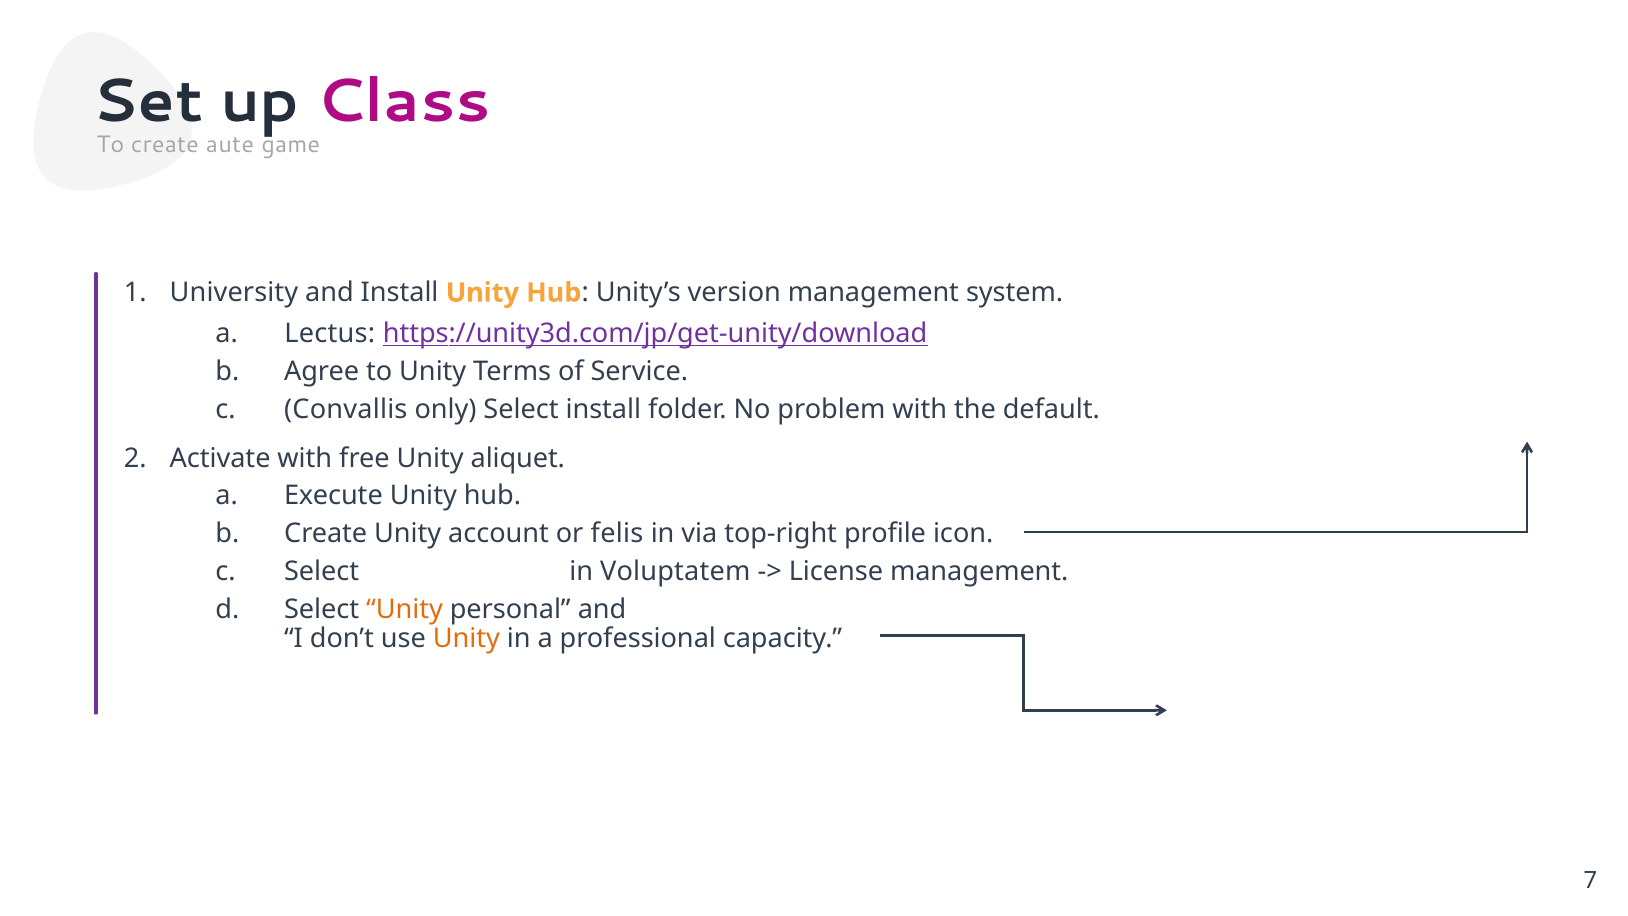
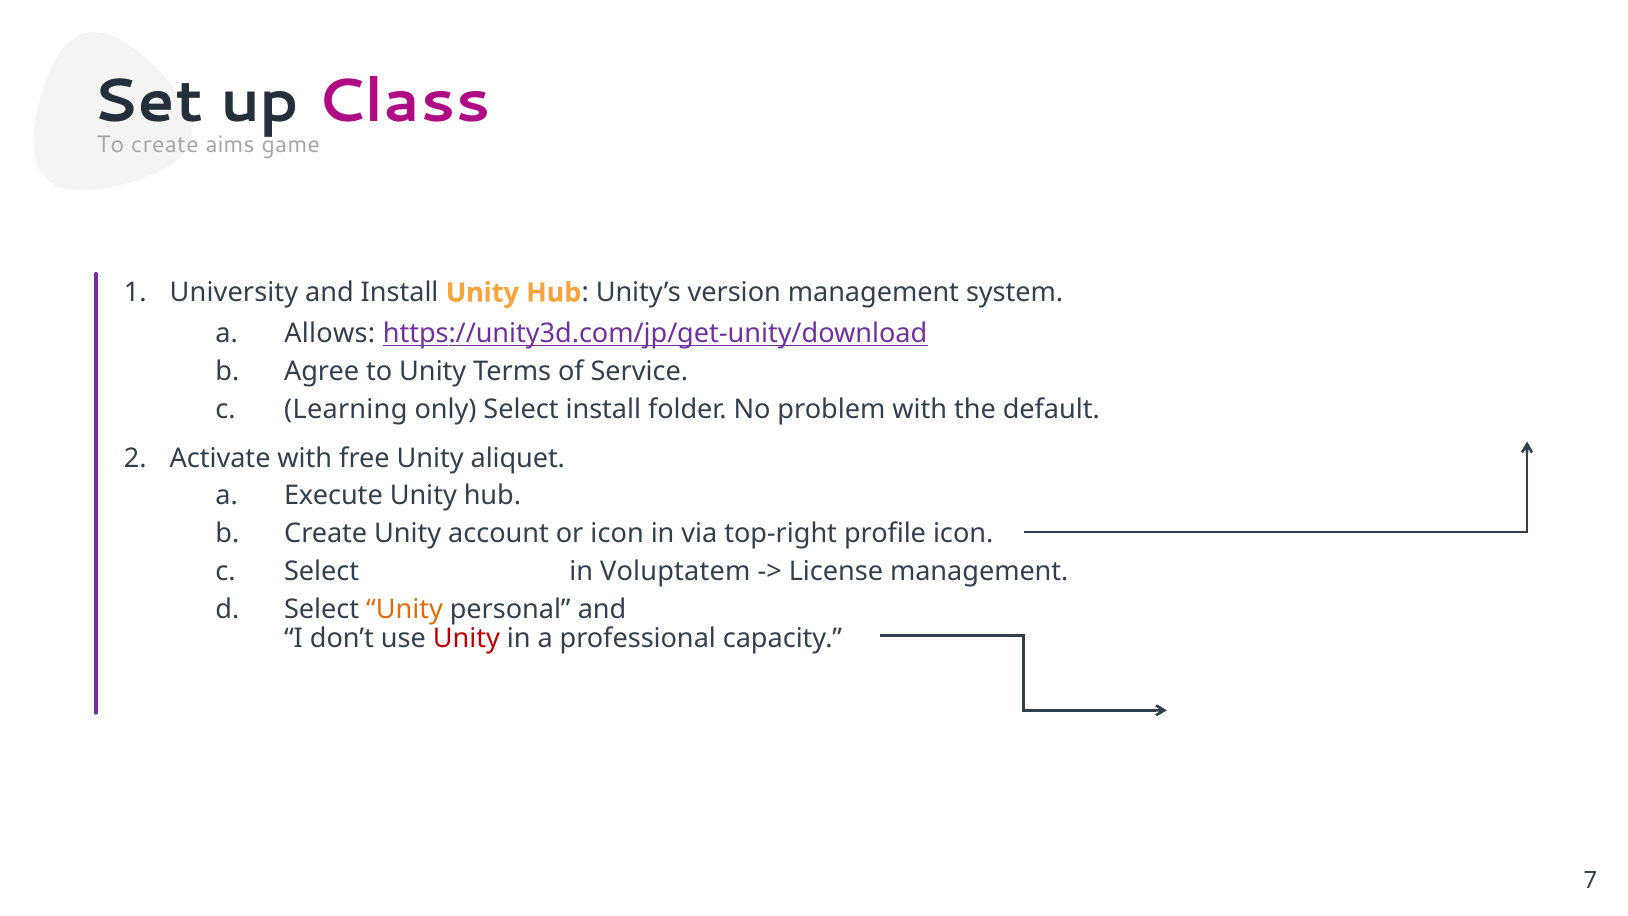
aute: aute -> aims
Lectus: Lectus -> Allows
Convallis: Convallis -> Learning
or felis: felis -> icon
Unity at (466, 638) colour: orange -> red
